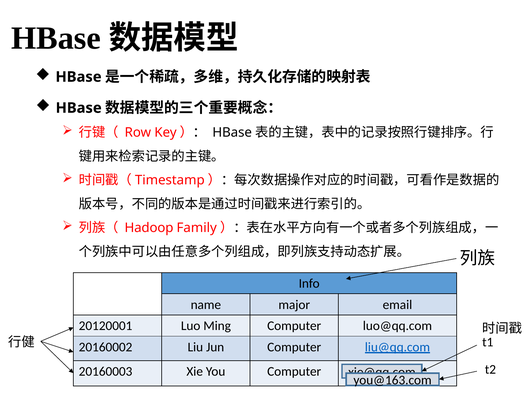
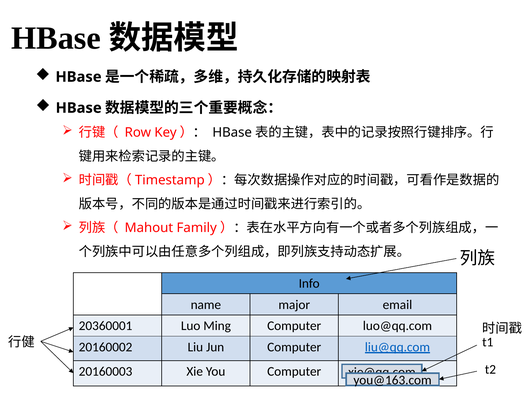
Hadoop: Hadoop -> Mahout
20120001: 20120001 -> 20360001
